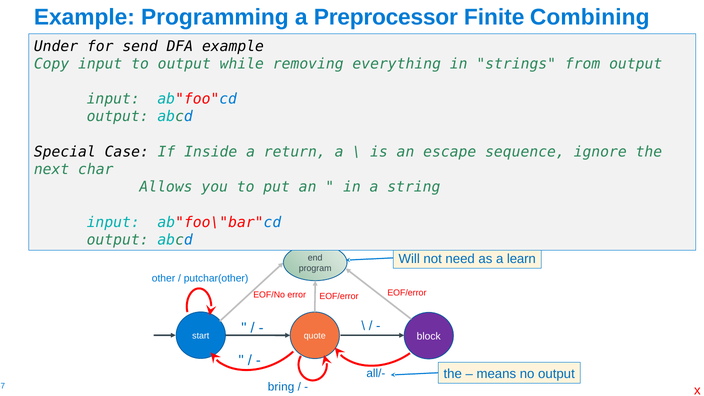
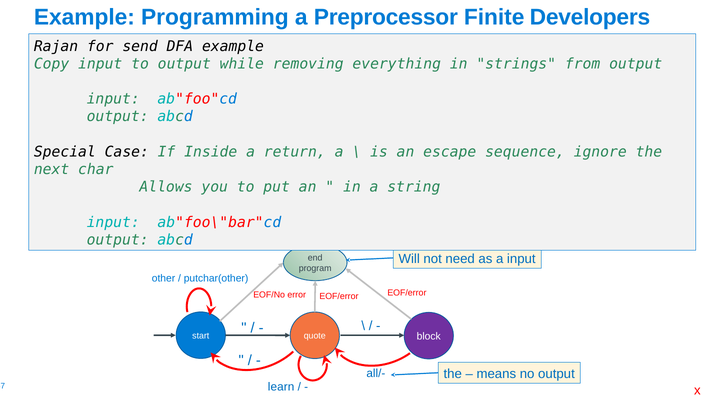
Combining: Combining -> Developers
Under: Under -> Rajan
a learn: learn -> input
bring: bring -> learn
